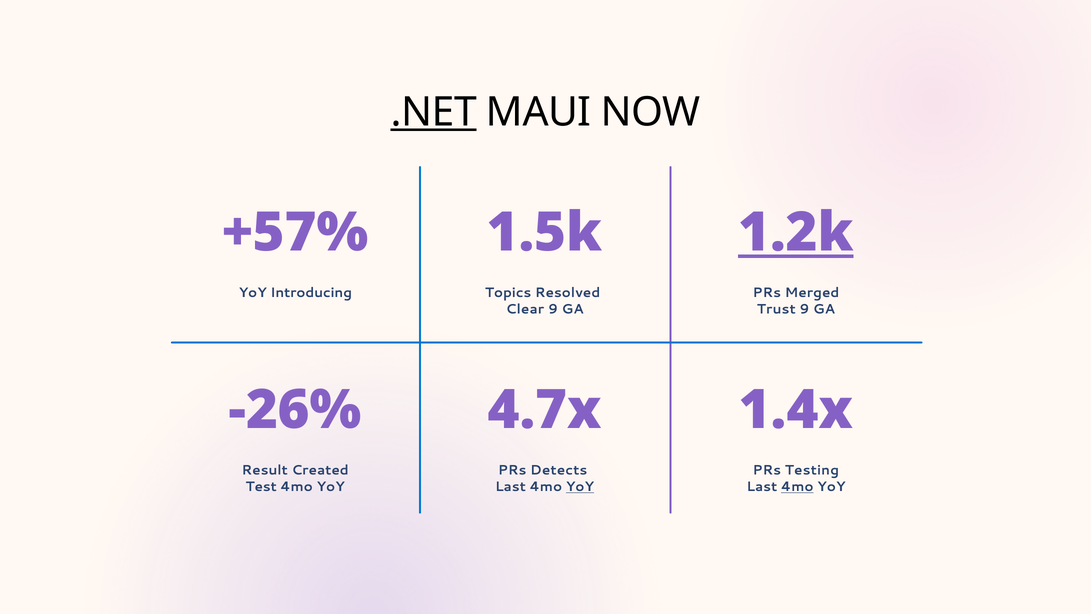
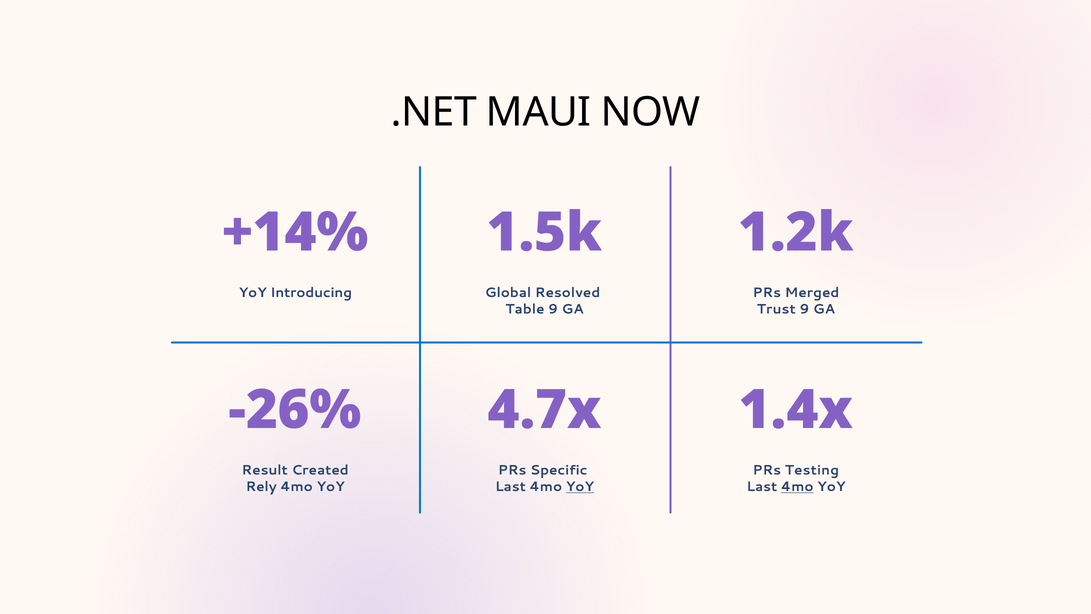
.NET underline: present -> none
+57%: +57% -> +14%
1.2k underline: present -> none
Topics: Topics -> Global
Clear: Clear -> Table
Detects: Detects -> Specific
Test: Test -> Rely
